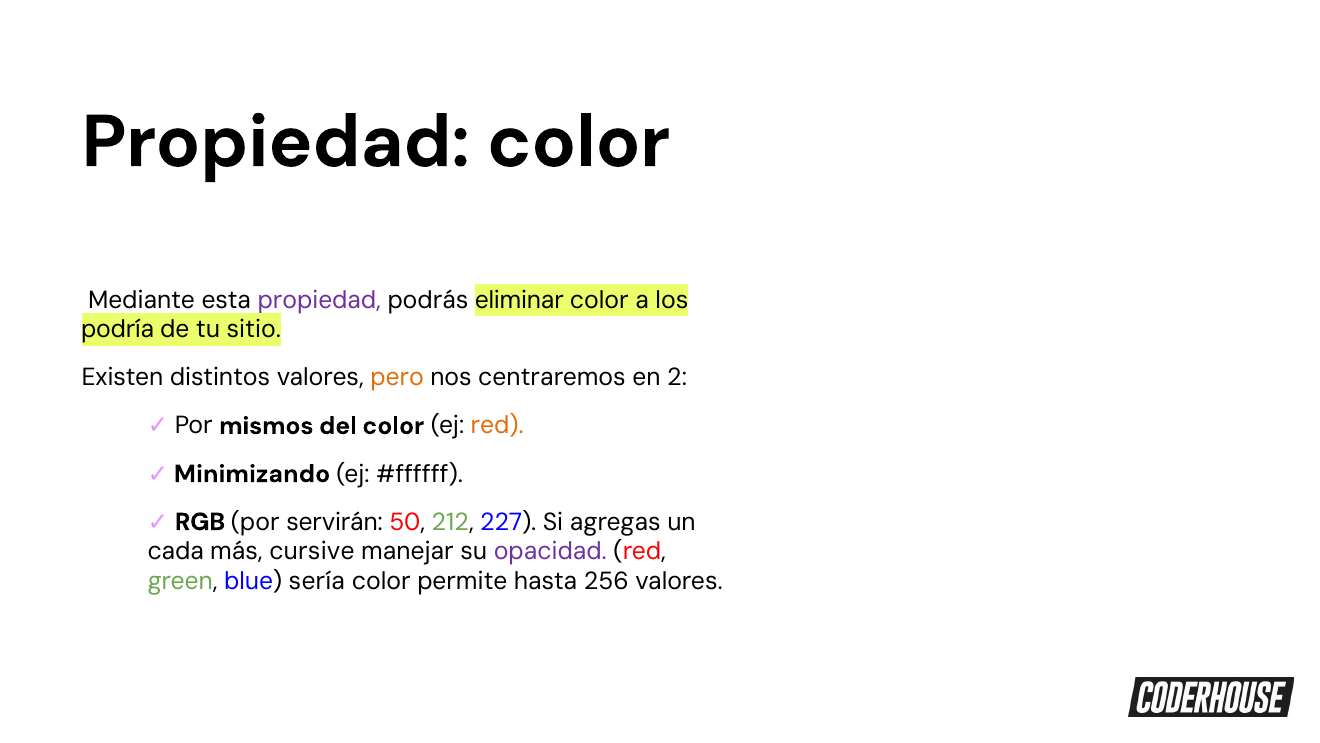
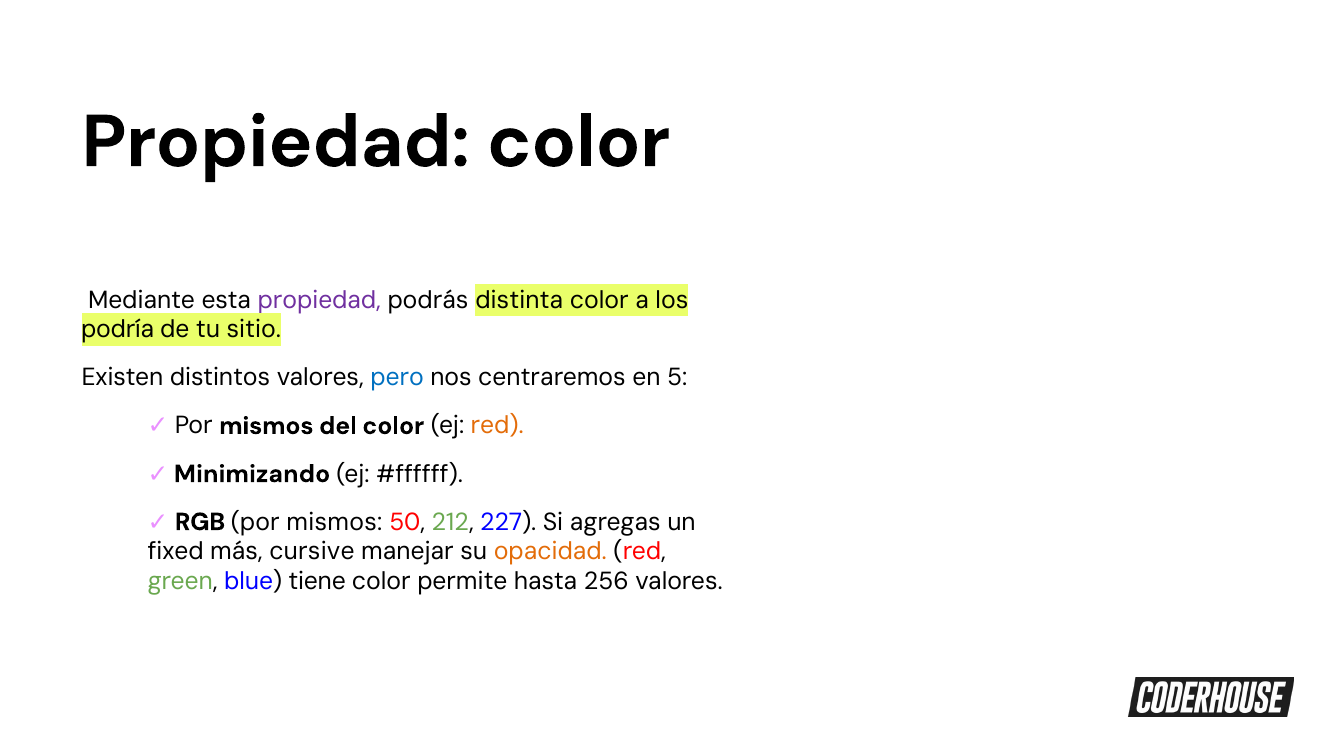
eliminar: eliminar -> distinta
pero colour: orange -> blue
2: 2 -> 5
RGB por servirán: servirán -> mismos
cada: cada -> fixed
opacidad colour: purple -> orange
sería: sería -> tiene
